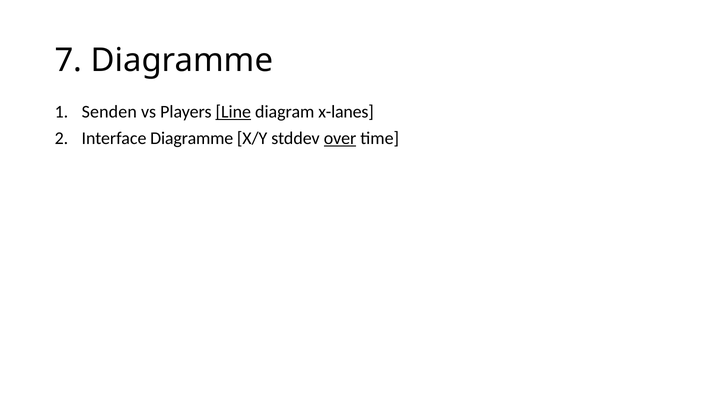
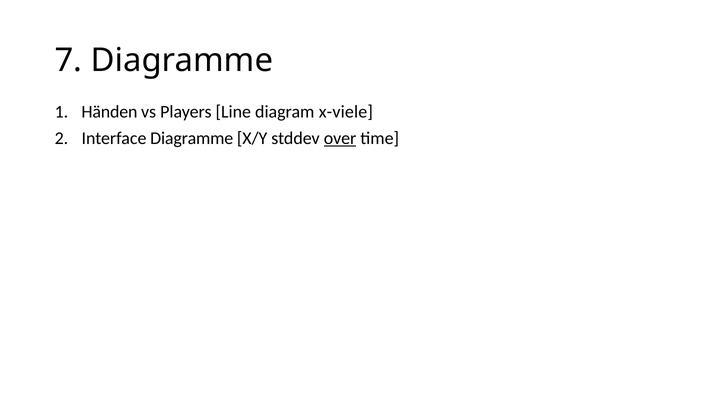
Senden: Senden -> Händen
Line underline: present -> none
x-lanes: x-lanes -> x-viele
